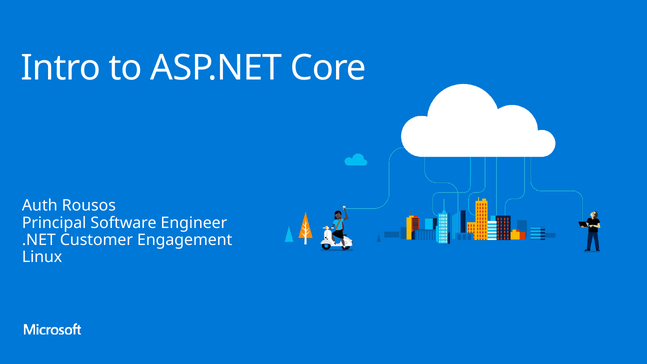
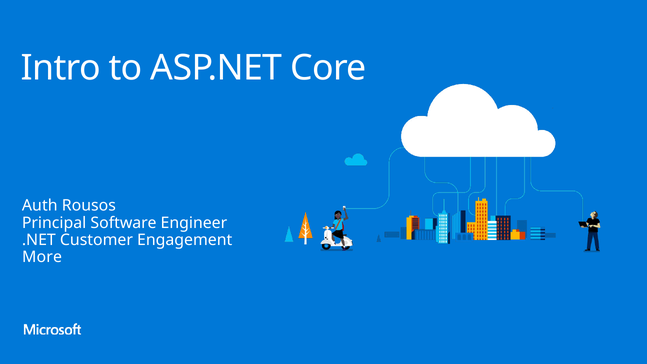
Linux: Linux -> More
